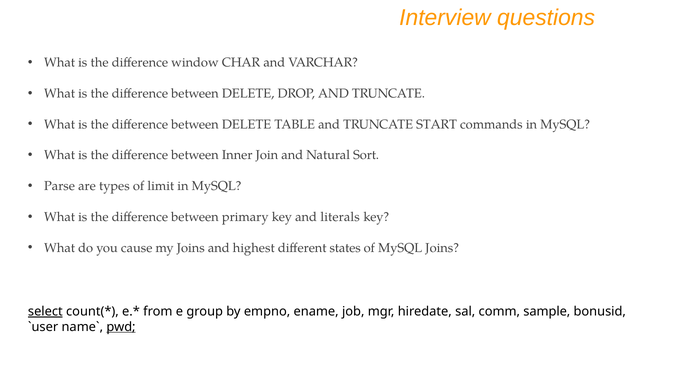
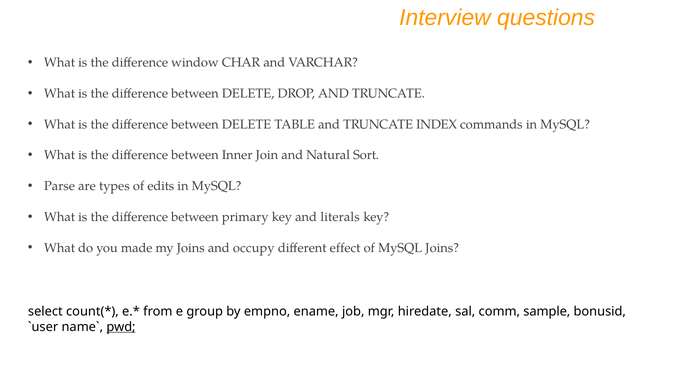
START: START -> INDEX
limit: limit -> edits
cause: cause -> made
highest: highest -> occupy
states: states -> effect
select underline: present -> none
